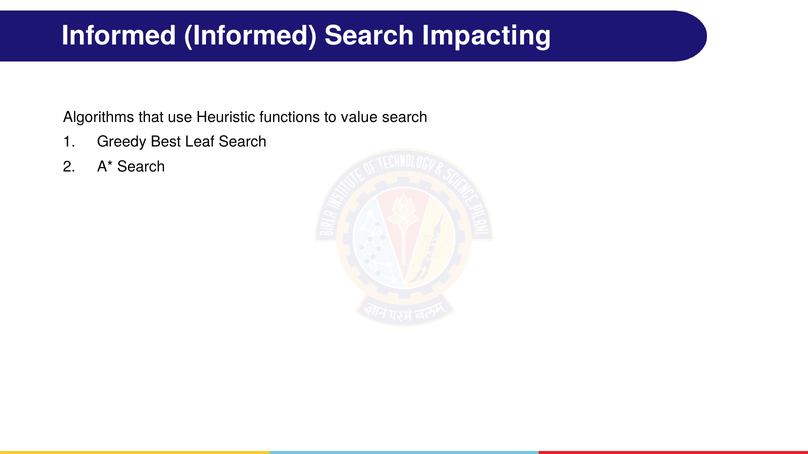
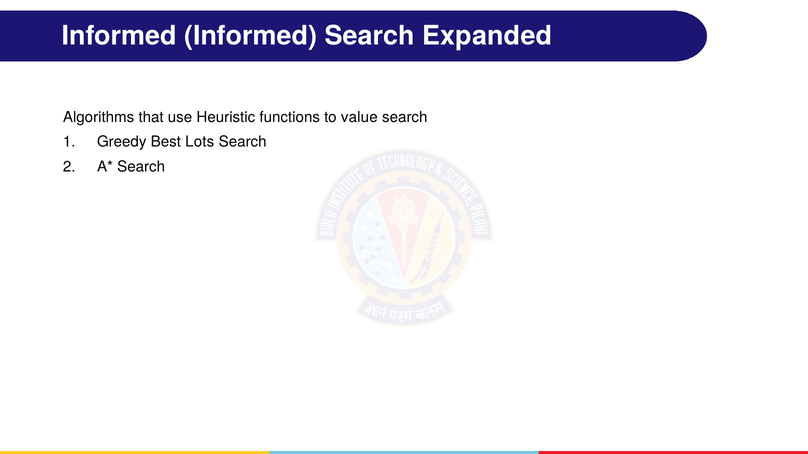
Impacting: Impacting -> Expanded
Leaf: Leaf -> Lots
